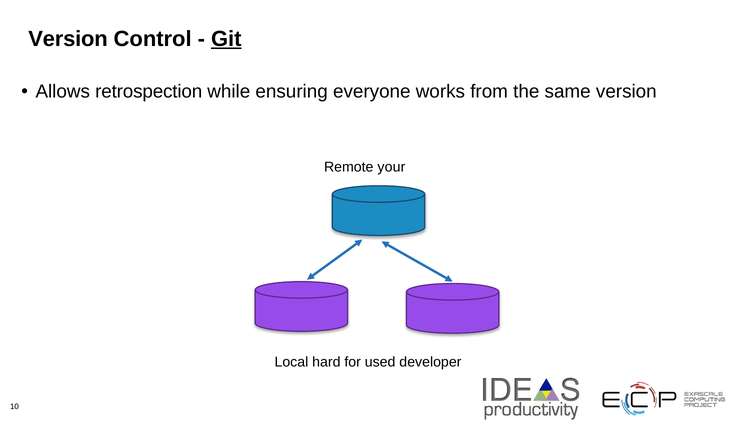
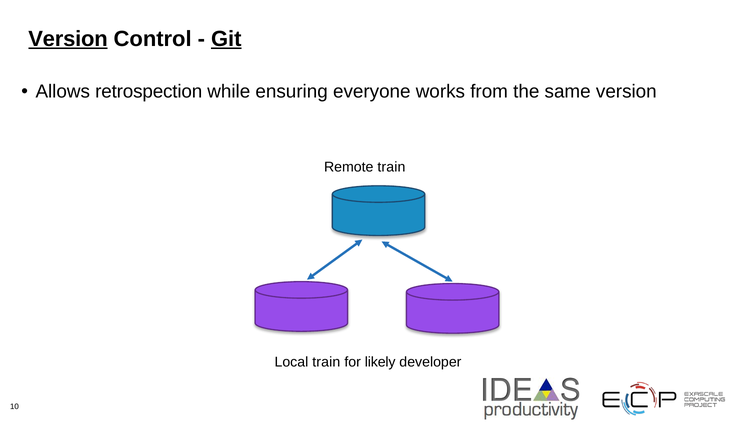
Version at (68, 39) underline: none -> present
Remote your: your -> train
Local hard: hard -> train
used: used -> likely
